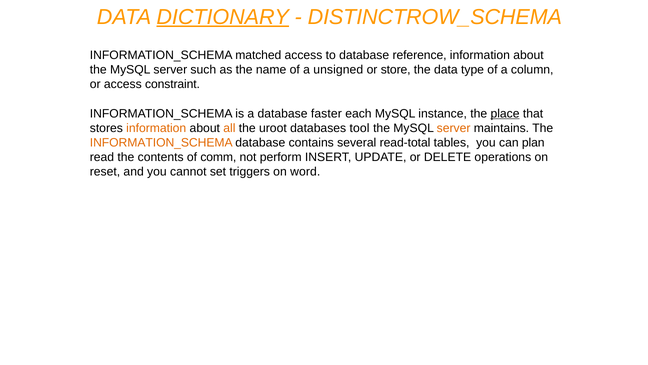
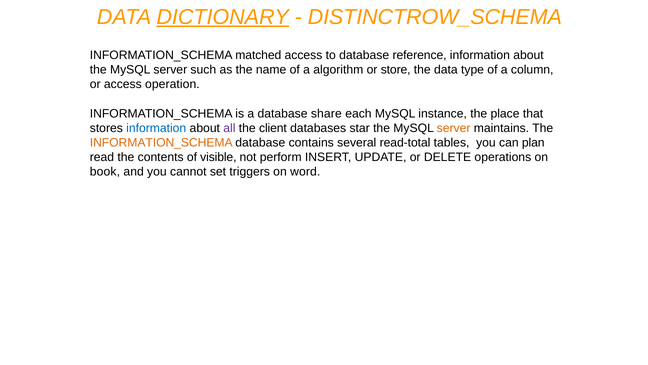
unsigned: unsigned -> algorithm
constraint: constraint -> operation
faster: faster -> share
place underline: present -> none
information at (156, 128) colour: orange -> blue
all colour: orange -> purple
uroot: uroot -> client
tool: tool -> star
comm: comm -> visible
reset: reset -> book
